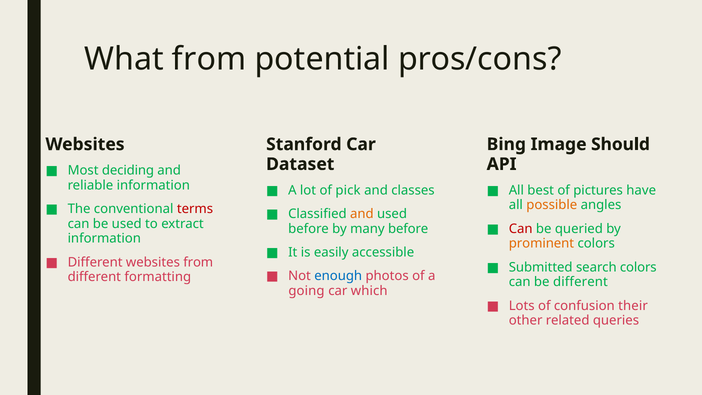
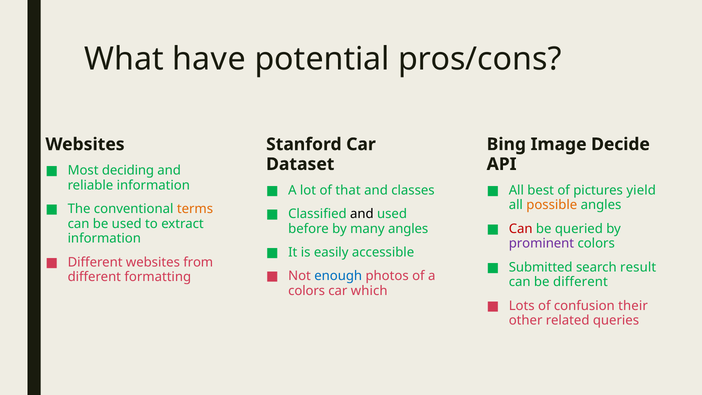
What from: from -> have
Should: Should -> Decide
pick: pick -> that
have: have -> yield
terms colour: red -> orange
and at (362, 214) colour: orange -> black
many before: before -> angles
prominent colour: orange -> purple
search colors: colors -> result
going at (306, 291): going -> colors
